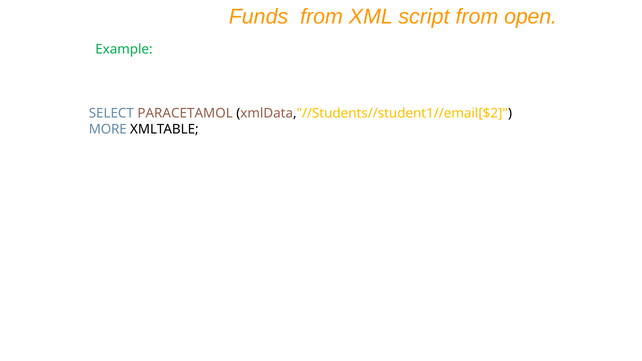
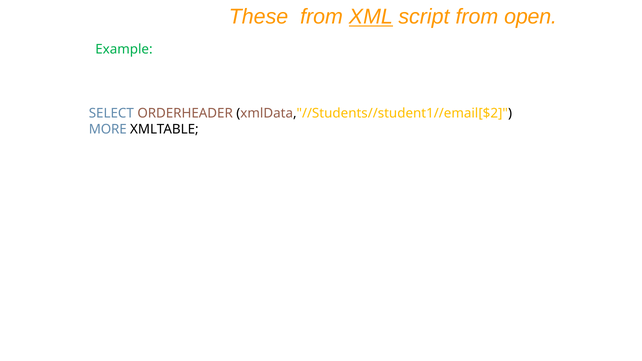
Funds: Funds -> These
XML underline: none -> present
PARACETAMOL: PARACETAMOL -> ORDERHEADER
